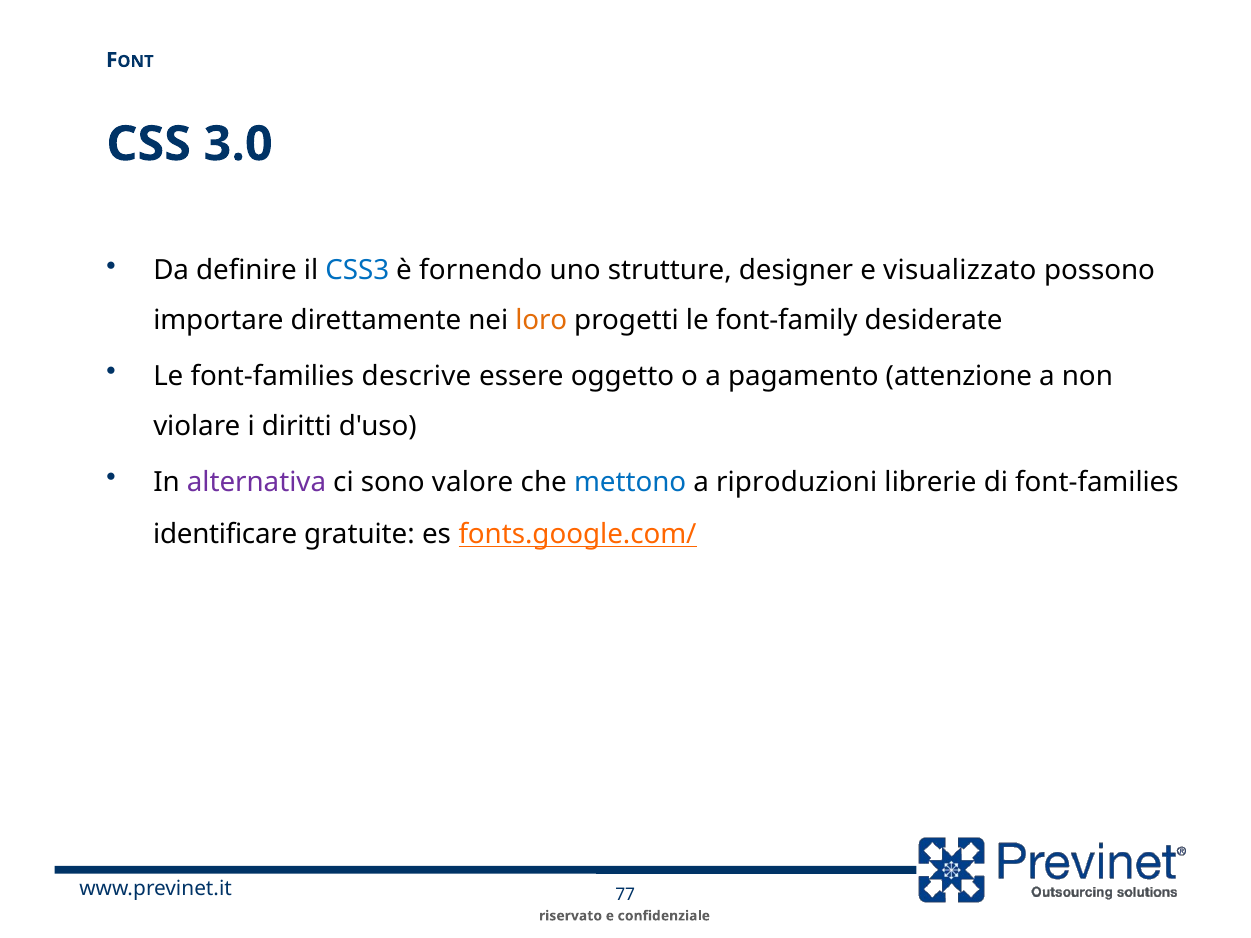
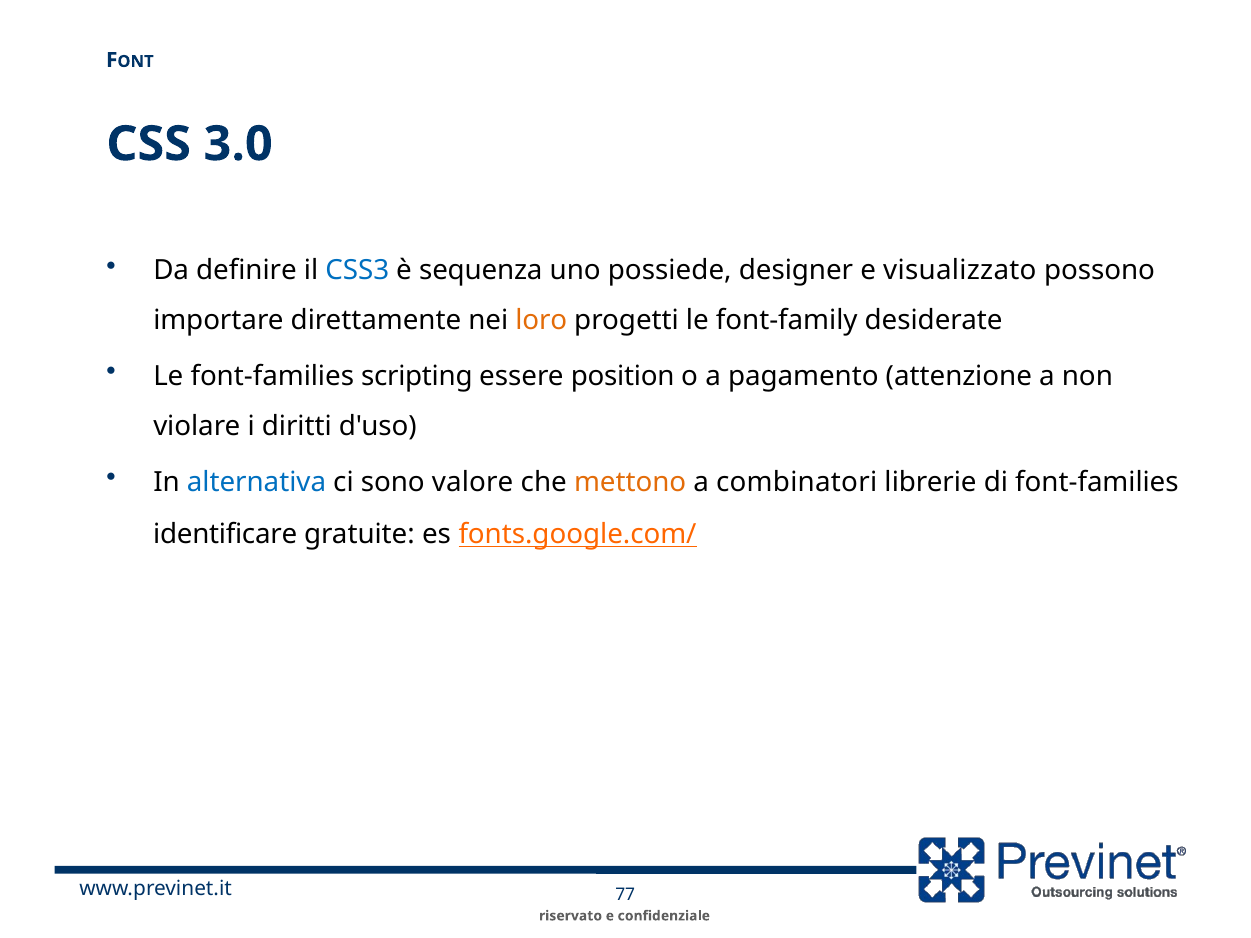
fornendo: fornendo -> sequenza
strutture: strutture -> possiede
descrive: descrive -> scripting
oggetto: oggetto -> position
alternativa colour: purple -> blue
mettono colour: blue -> orange
riproduzioni: riproduzioni -> combinatori
